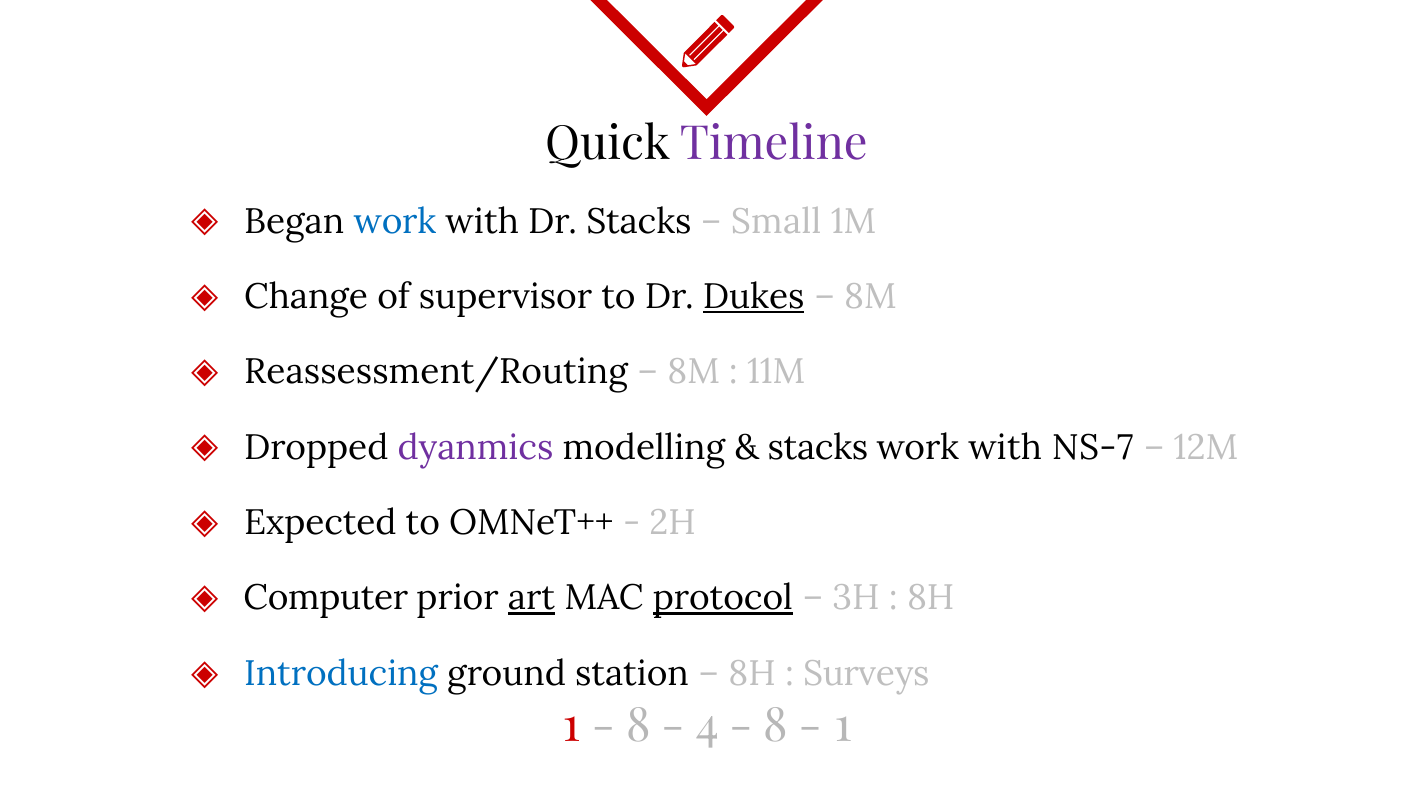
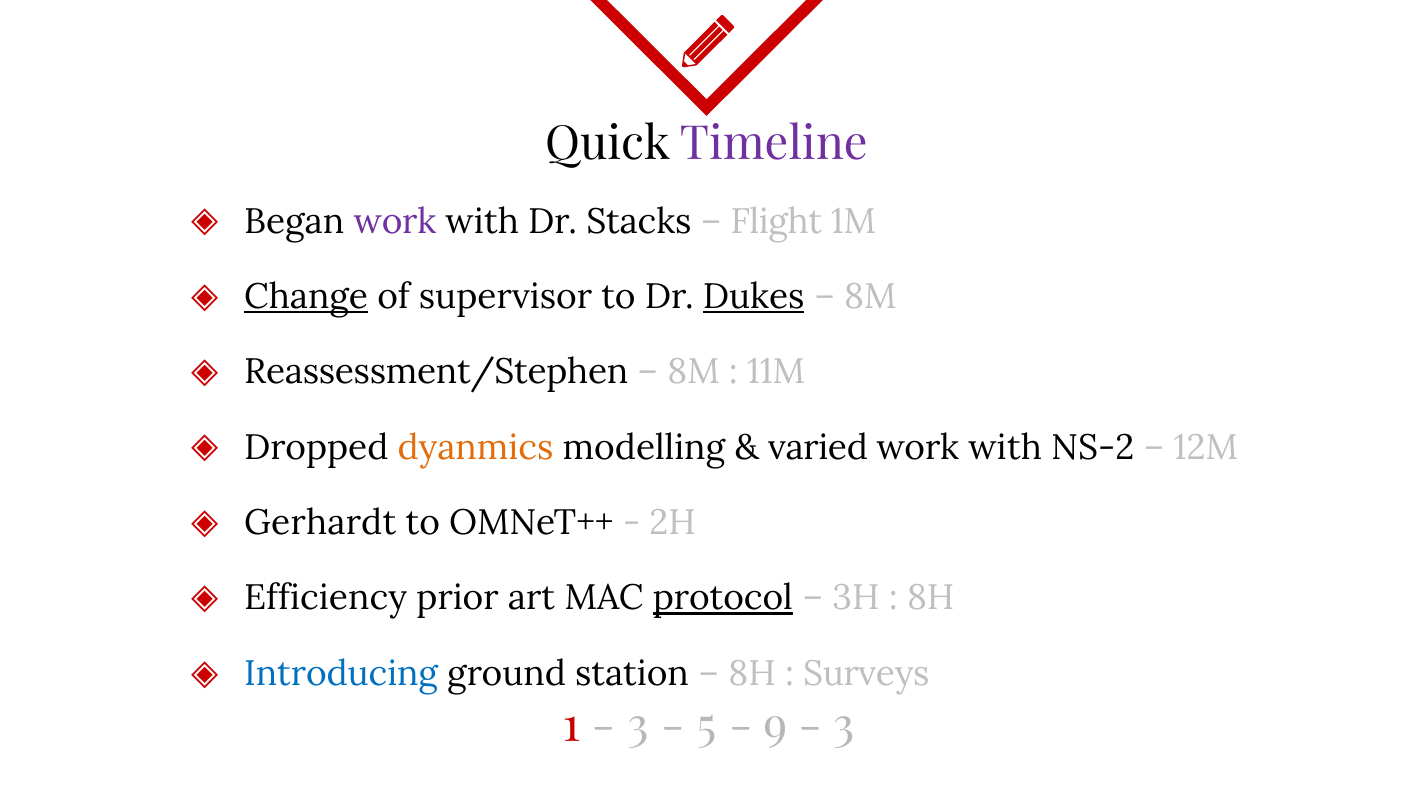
work at (395, 221) colour: blue -> purple
Small: Small -> Flight
Change underline: none -> present
Reassessment/Routing: Reassessment/Routing -> Reassessment/Stephen
dyanmics colour: purple -> orange
stacks at (818, 447): stacks -> varied
NS-7: NS-7 -> NS-2
Expected: Expected -> Gerhardt
Computer: Computer -> Efficiency
art underline: present -> none
8 at (638, 726): 8 -> 3
4: 4 -> 5
8 at (775, 726): 8 -> 9
1 at (843, 726): 1 -> 3
